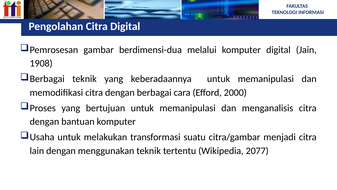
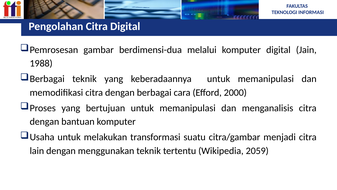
1908: 1908 -> 1988
2077: 2077 -> 2059
